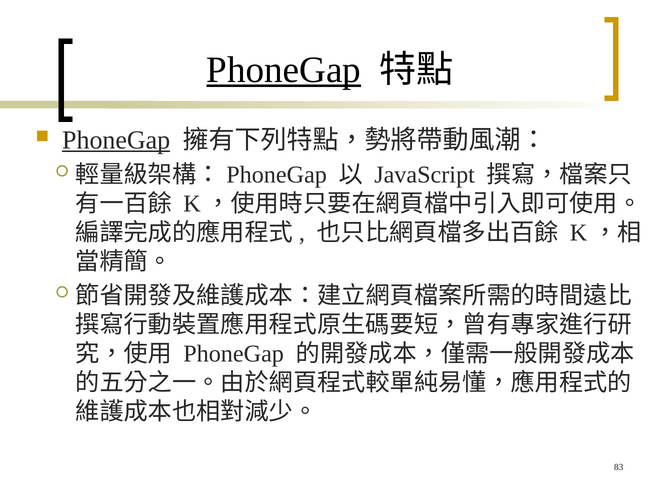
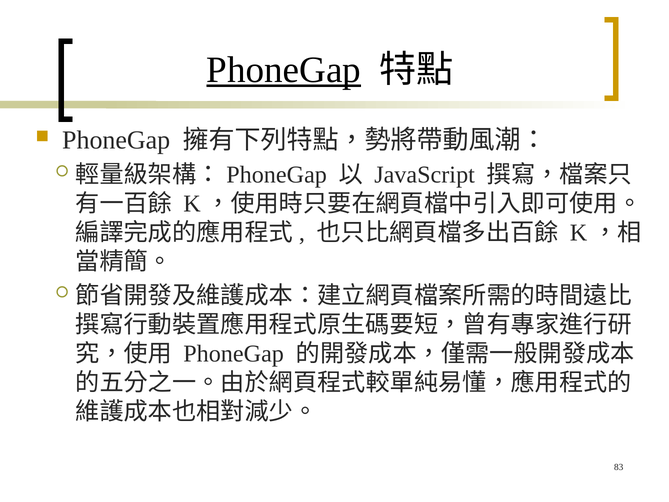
PhoneGap at (116, 140) underline: present -> none
